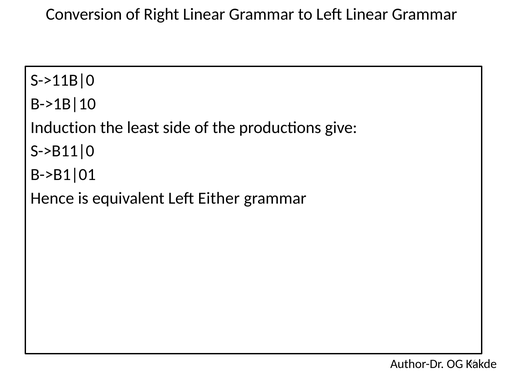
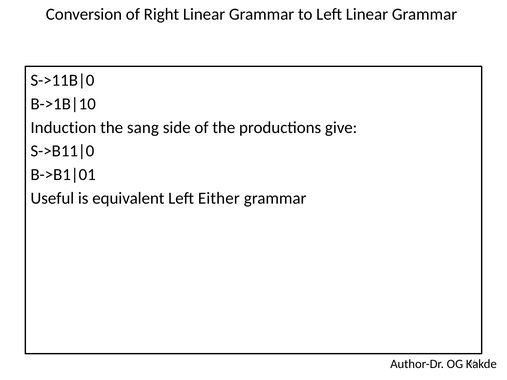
least: least -> sang
Hence: Hence -> Useful
